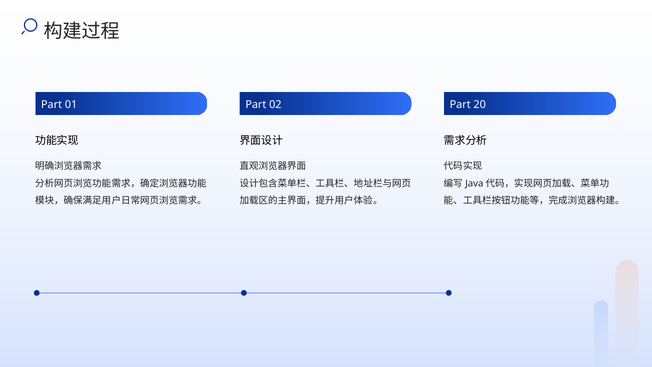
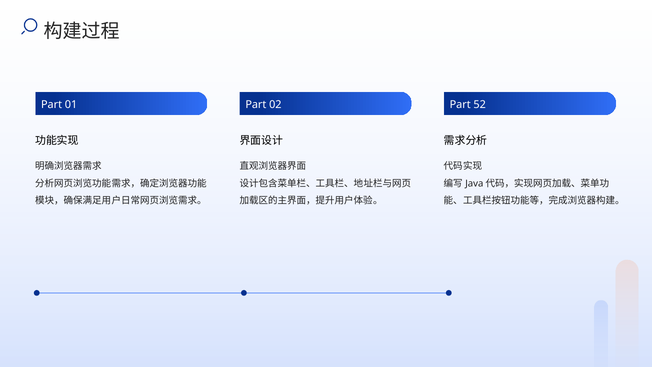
20: 20 -> 52
